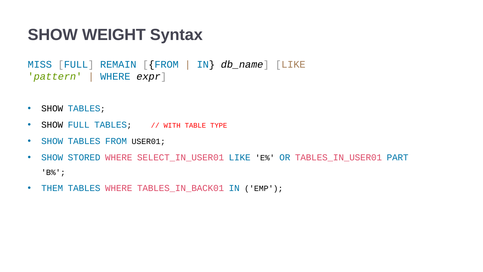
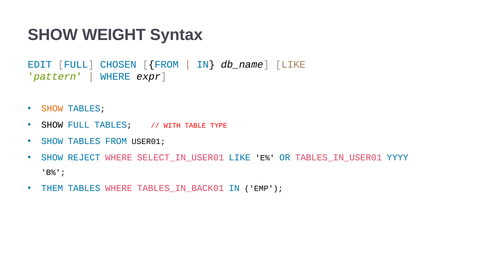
MISS: MISS -> EDIT
REMAIN: REMAIN -> CHOSEN
SHOW at (52, 108) colour: black -> orange
STORED: STORED -> REJECT
PART: PART -> YYYY
